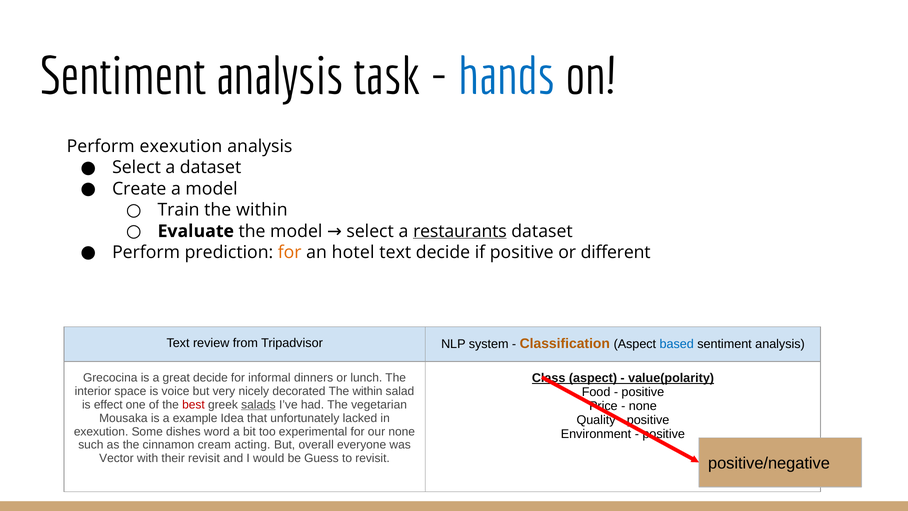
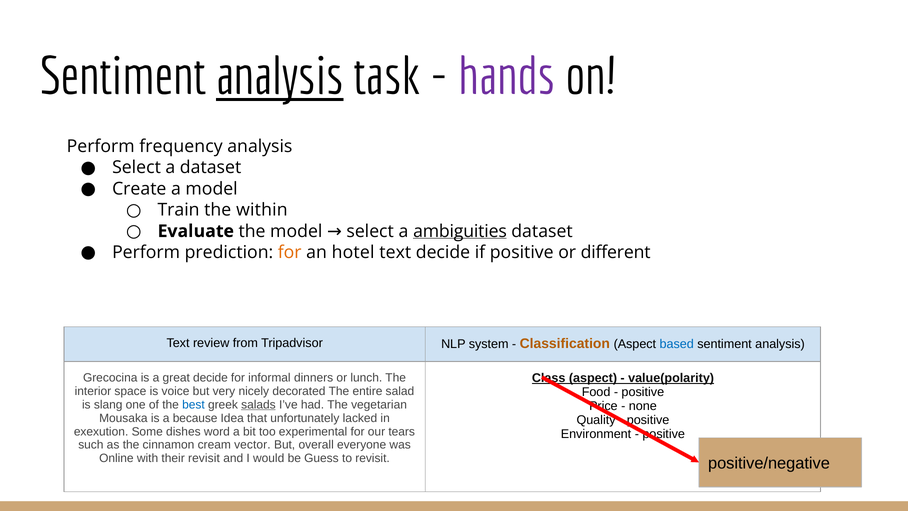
analysis at (280, 77) underline: none -> present
hands colour: blue -> purple
Perform exexution: exexution -> frequency
restaurants: restaurants -> ambiguities
decorated The within: within -> entire
effect: effect -> slang
best colour: red -> blue
example: example -> because
our none: none -> tears
acting: acting -> vector
Vector: Vector -> Online
